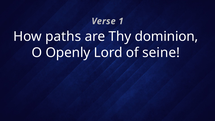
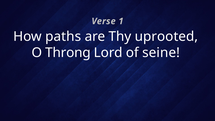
dominion: dominion -> uprooted
Openly: Openly -> Throng
